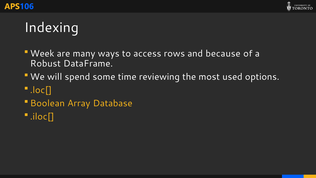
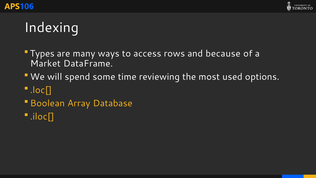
Week: Week -> Types
Robust: Robust -> Market
